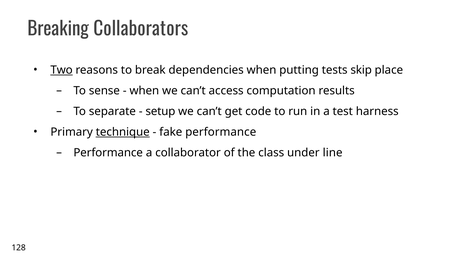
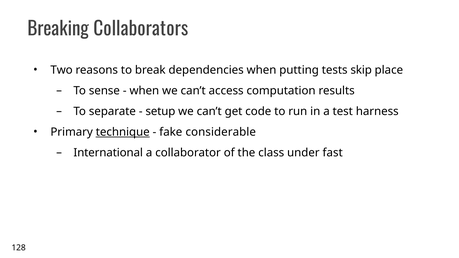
Two underline: present -> none
fake performance: performance -> considerable
Performance at (108, 153): Performance -> International
line: line -> fast
